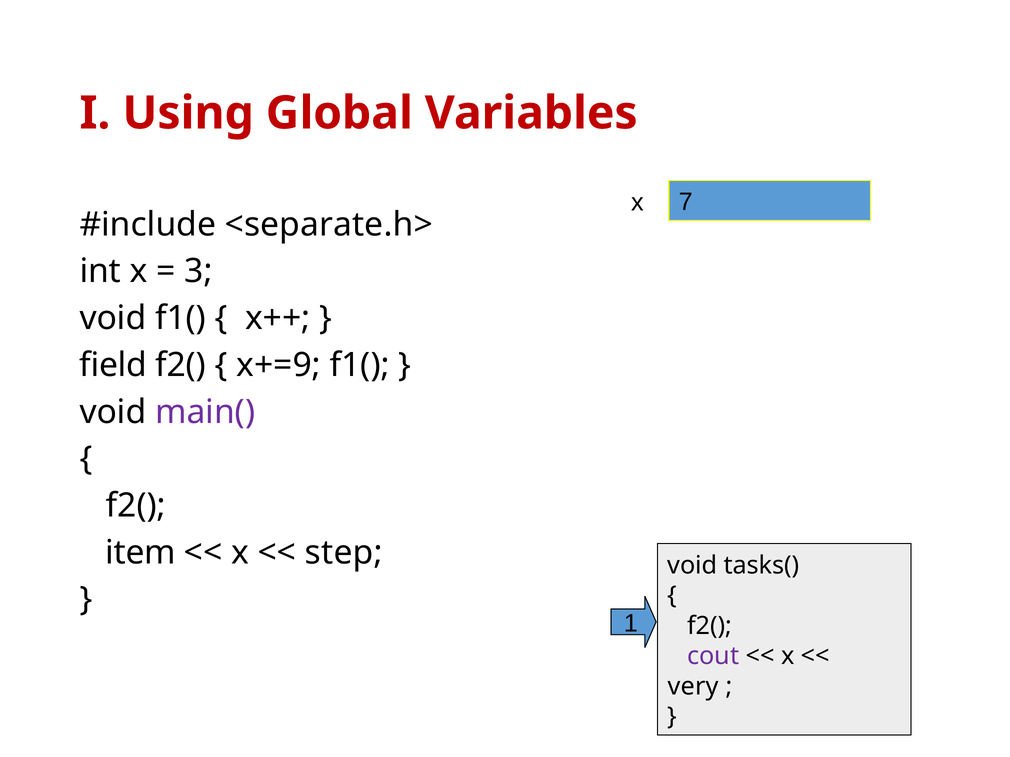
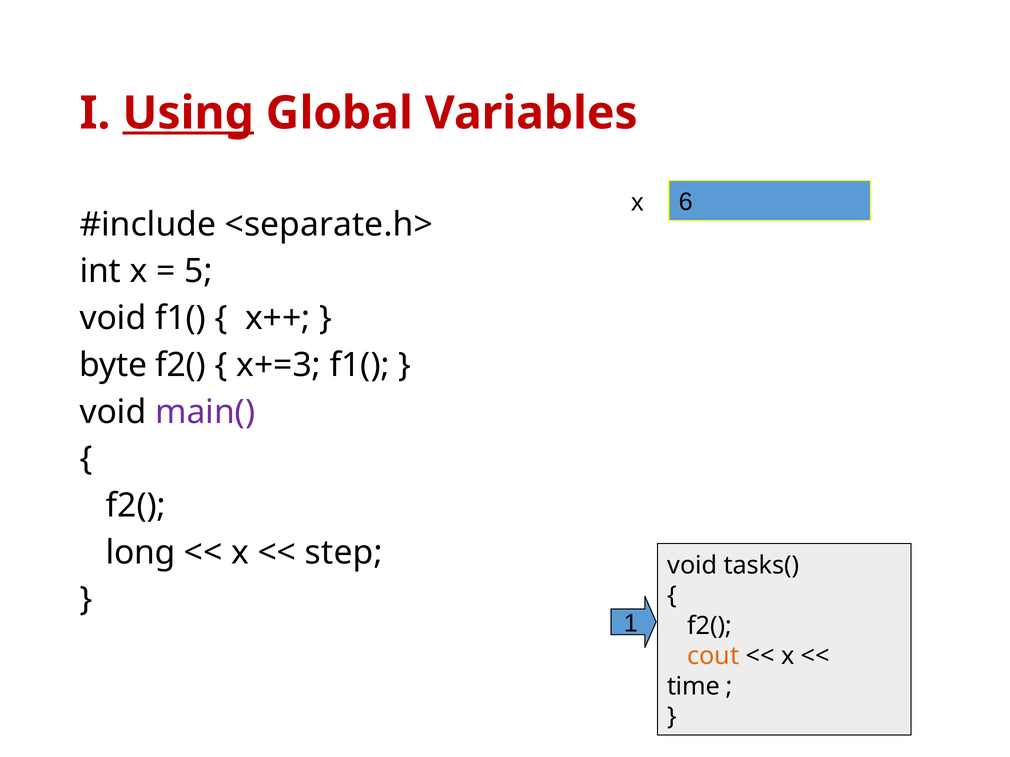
Using underline: none -> present
7: 7 -> 6
3: 3 -> 5
field: field -> byte
x+=9: x+=9 -> x+=3
item: item -> long
cout colour: purple -> orange
very: very -> time
